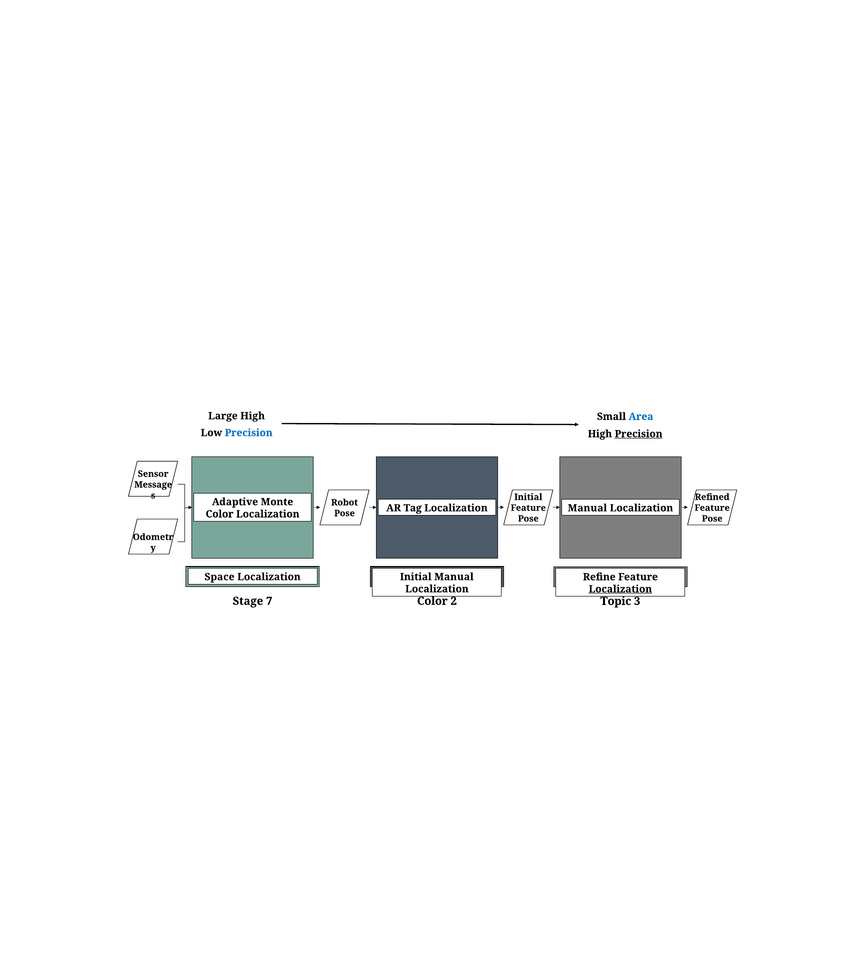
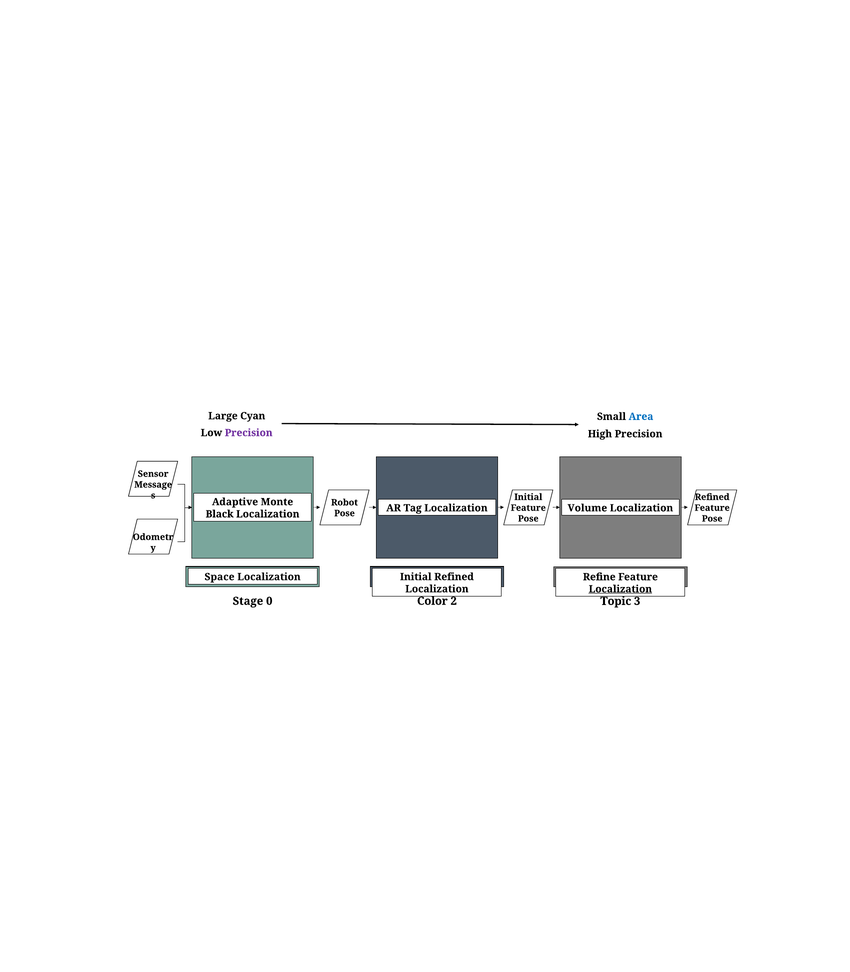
Large High: High -> Cyan
Precision at (249, 433) colour: blue -> purple
Precision at (639, 434) underline: present -> none
Manual at (587, 508): Manual -> Volume
Color at (220, 514): Color -> Black
Initial Manual: Manual -> Refined
7: 7 -> 0
